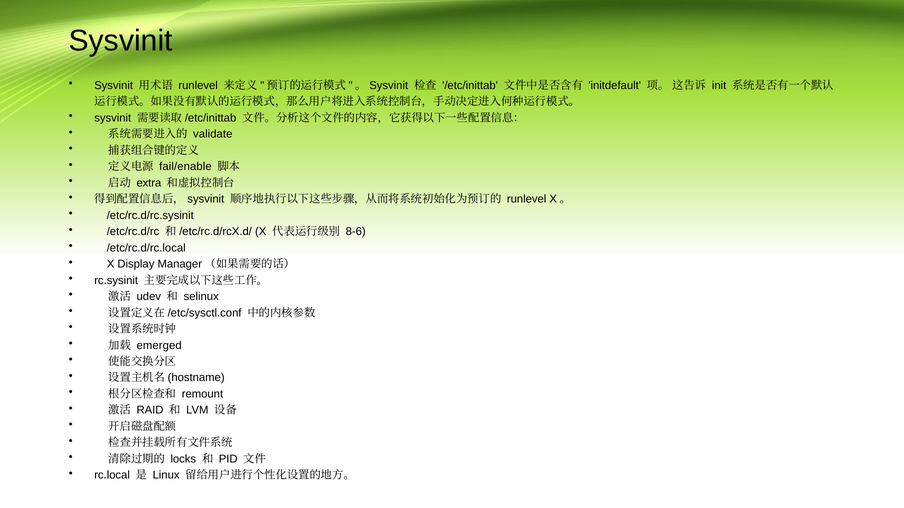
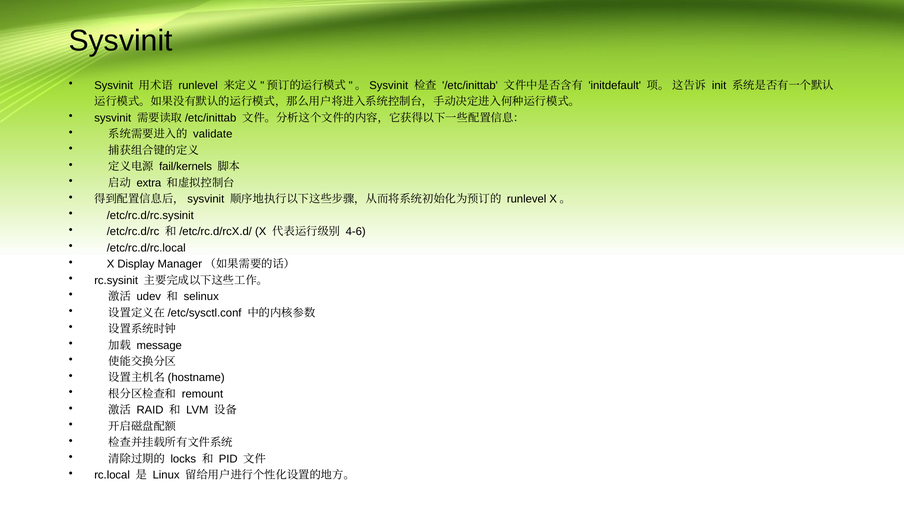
fail/enable: fail/enable -> fail/kernels
8-6: 8-6 -> 4-6
emerged: emerged -> message
